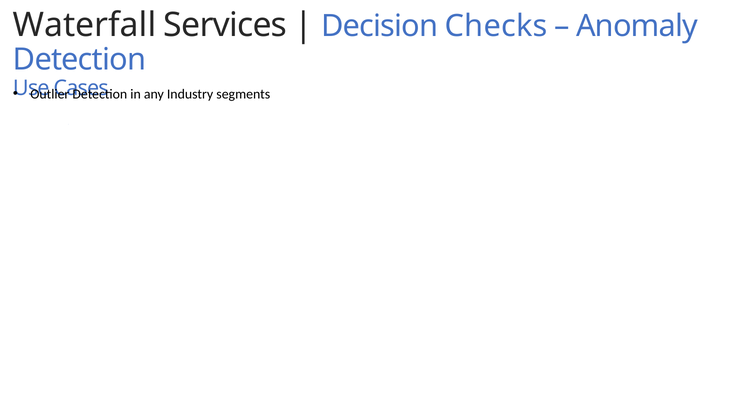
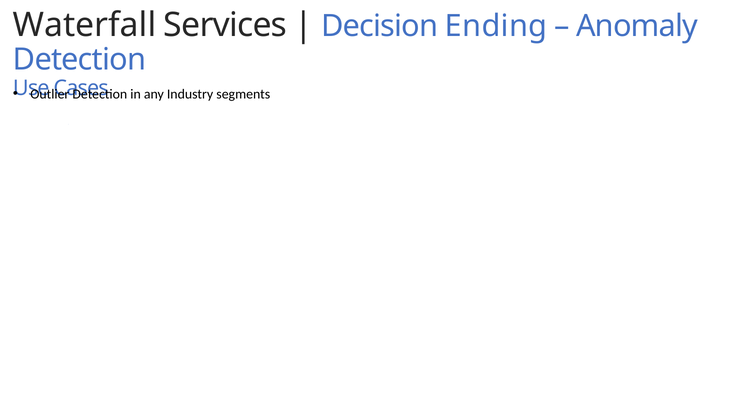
Checks: Checks -> Ending
